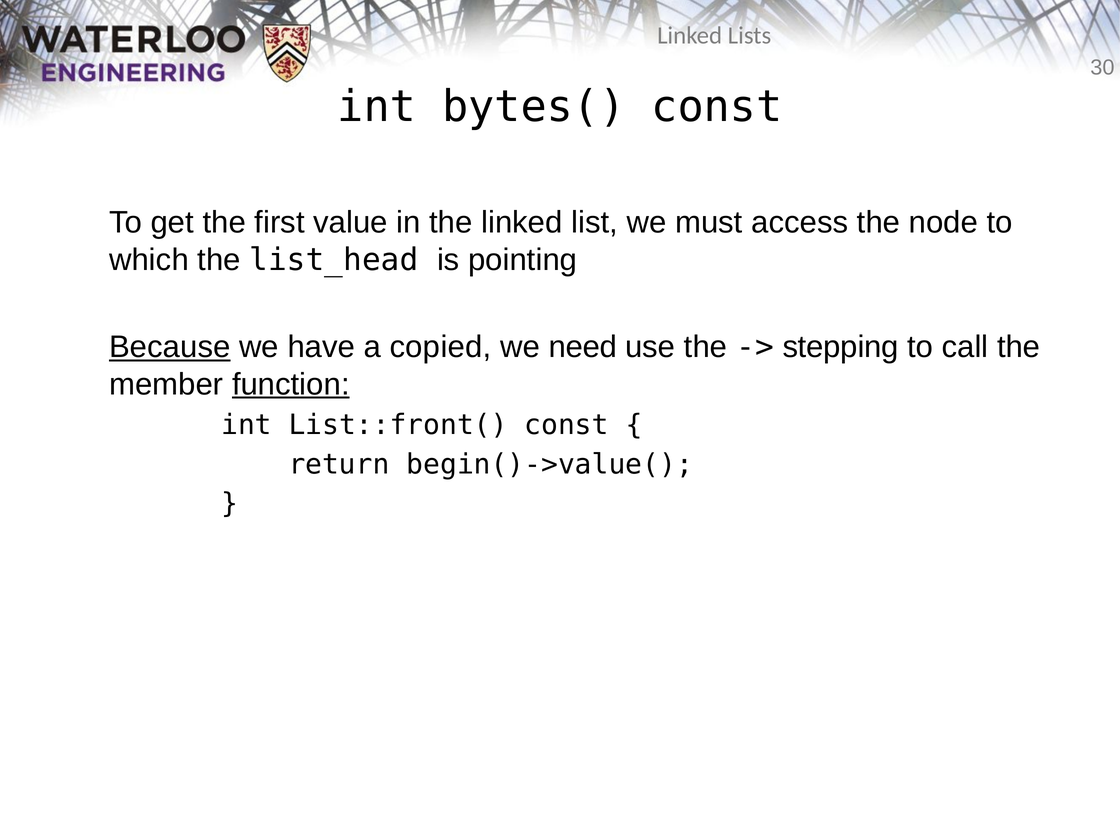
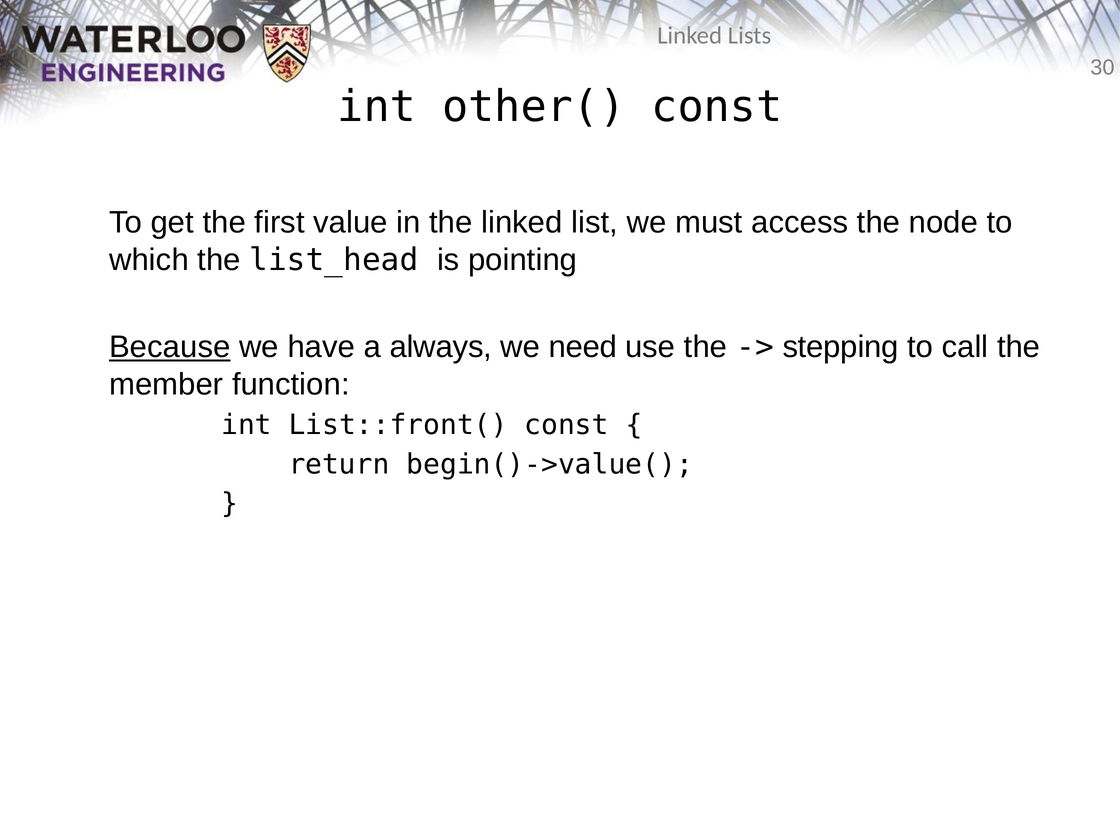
bytes(: bytes( -> other(
copied: copied -> always
function underline: present -> none
